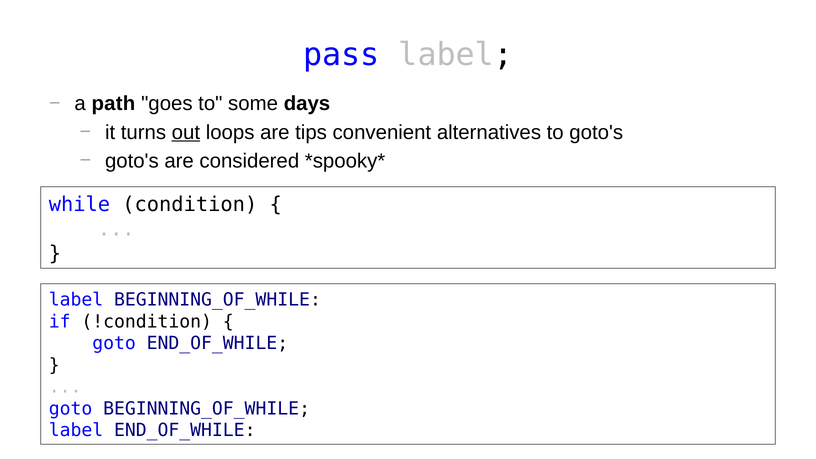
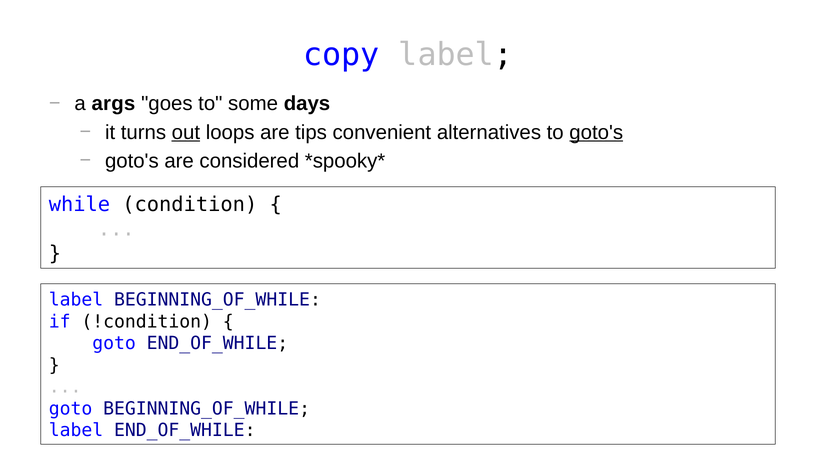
pass: pass -> copy
path: path -> args
goto's at (596, 132) underline: none -> present
